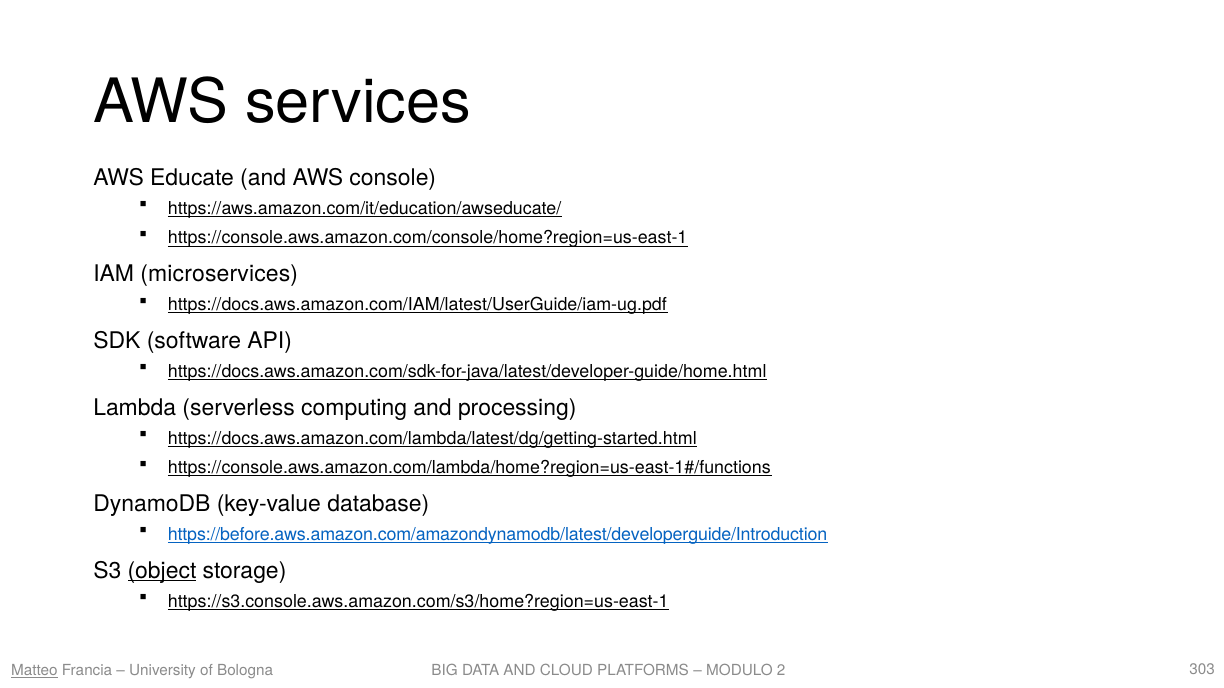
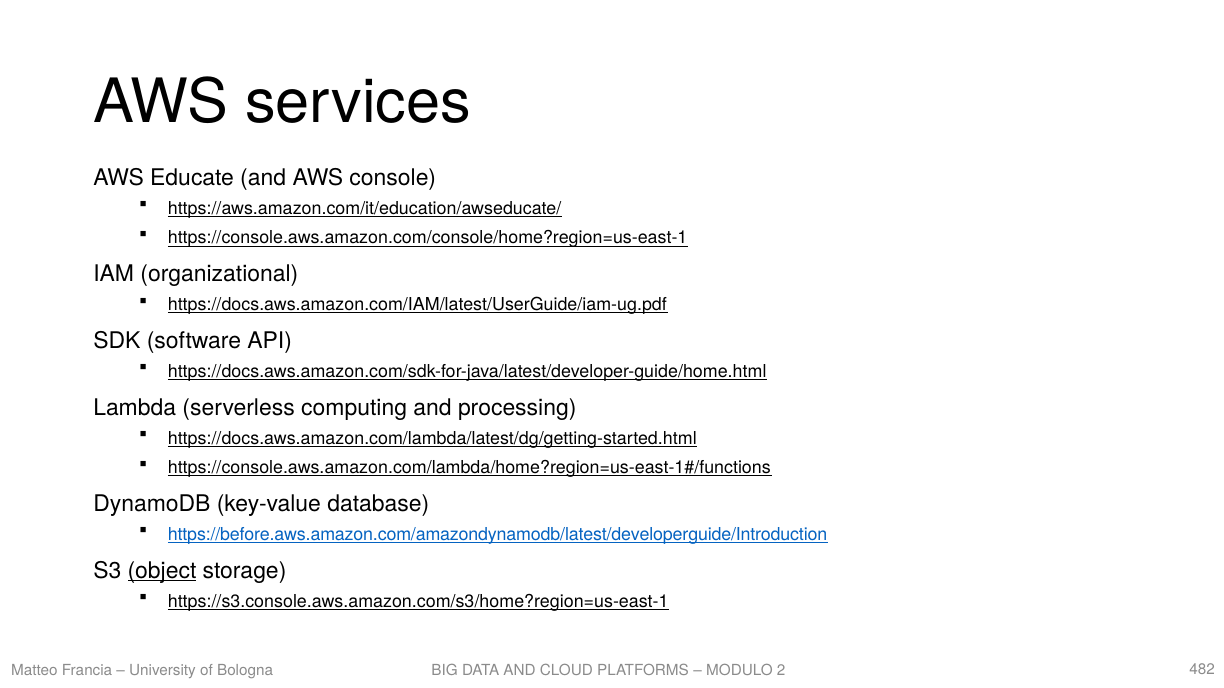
microservices: microservices -> organizational
Matteo underline: present -> none
303: 303 -> 482
